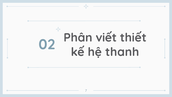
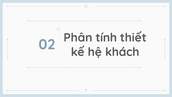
viết: viết -> tính
thanh: thanh -> khách
